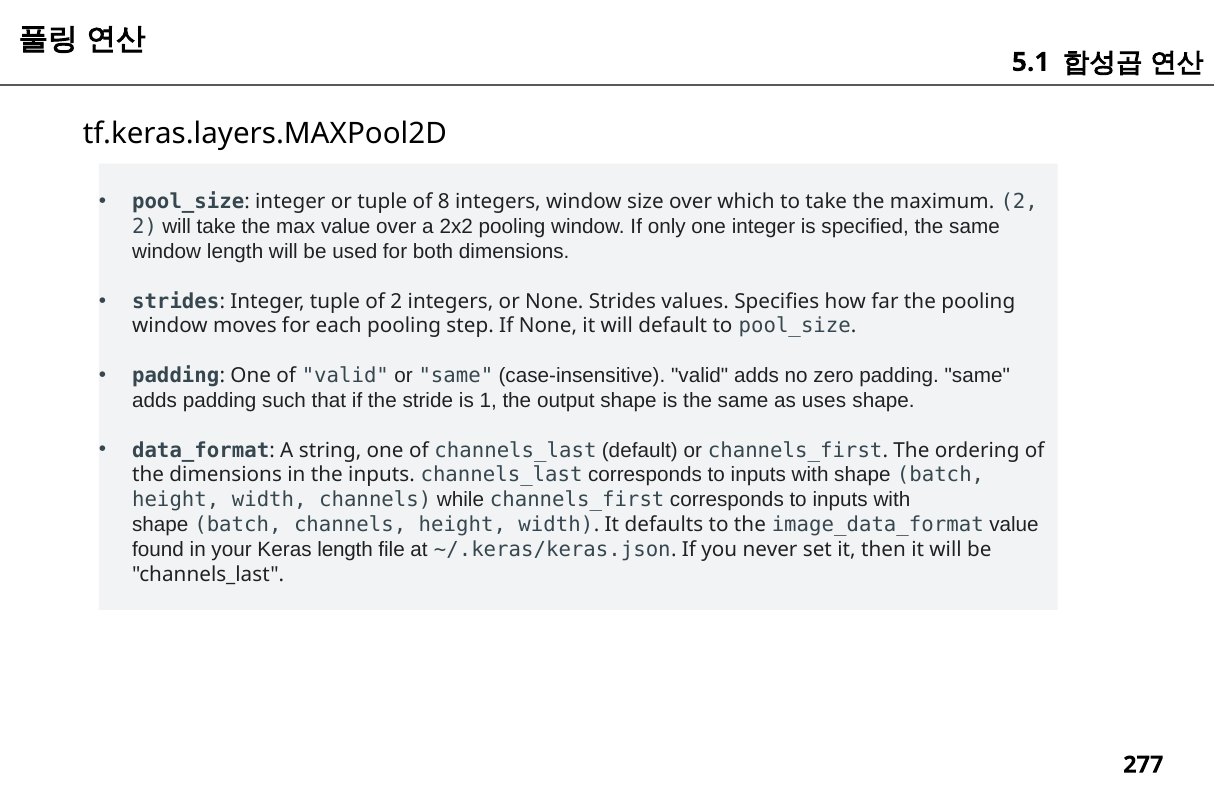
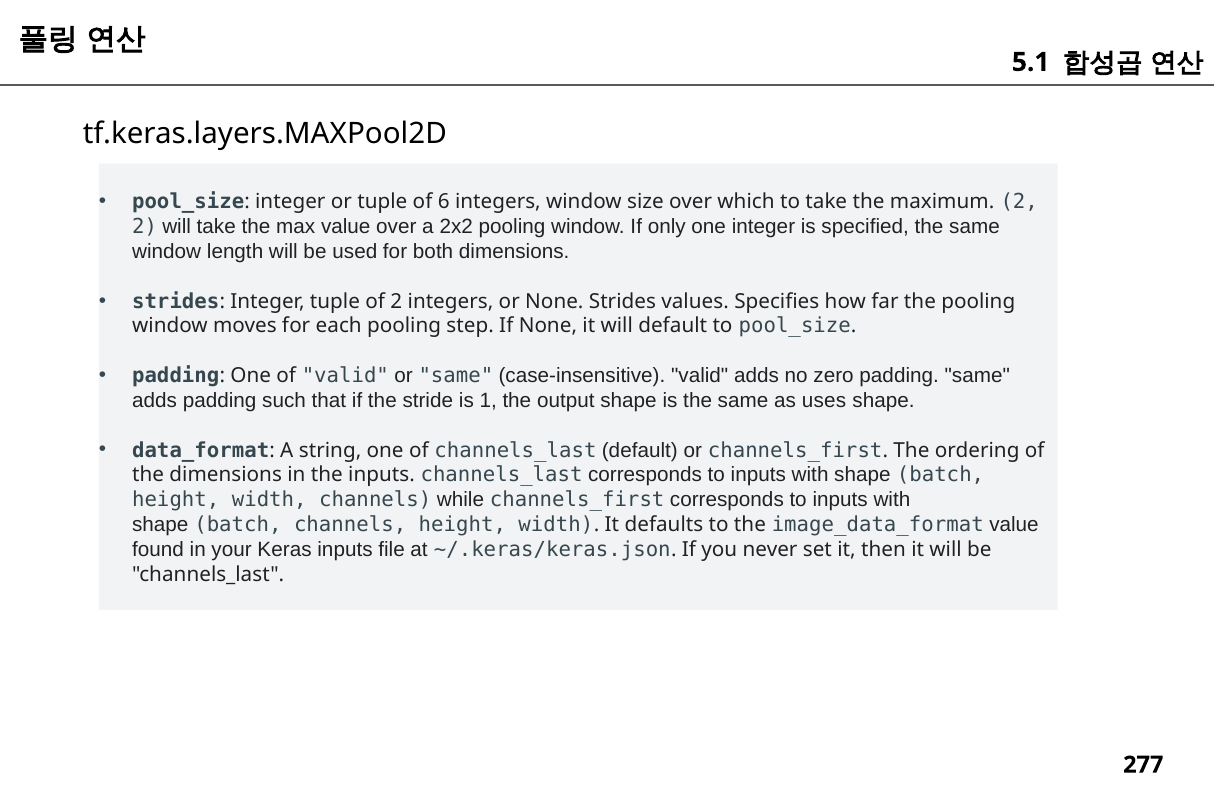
8: 8 -> 6
Keras length: length -> inputs
